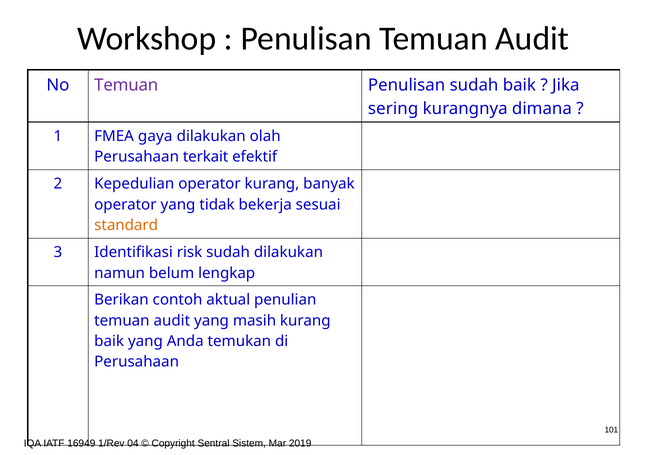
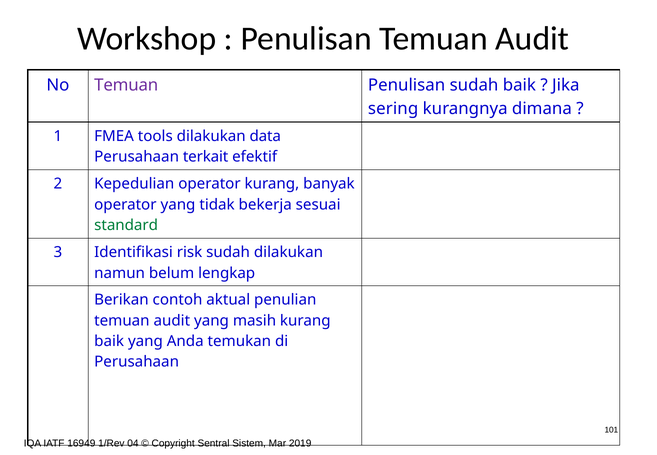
gaya: gaya -> tools
olah: olah -> data
standard colour: orange -> green
